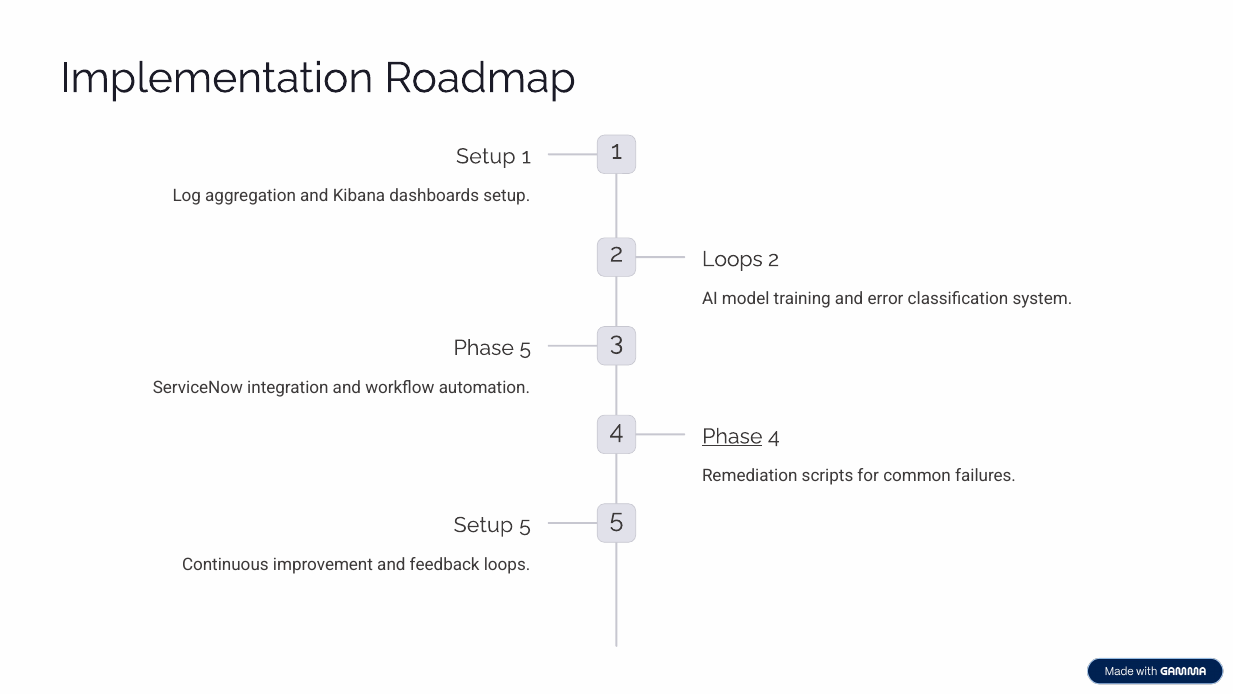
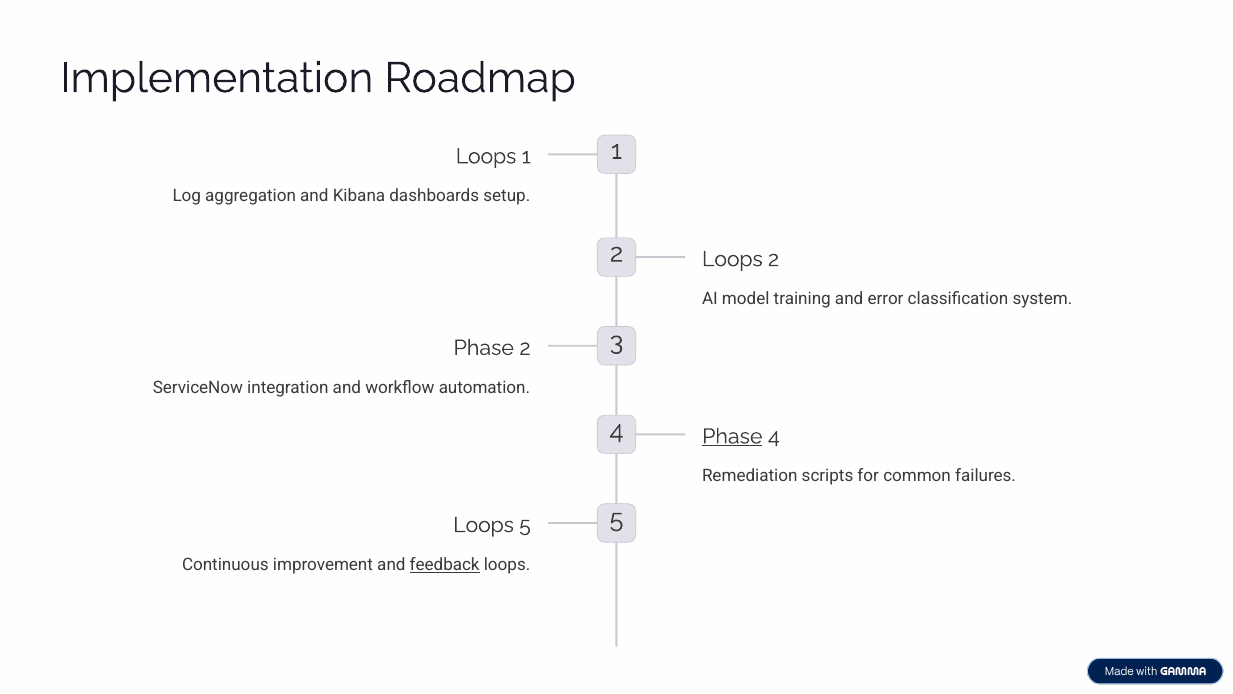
Setup at (486, 156): Setup -> Loops
Phase 5: 5 -> 2
Setup at (483, 525): Setup -> Loops
feedback underline: none -> present
